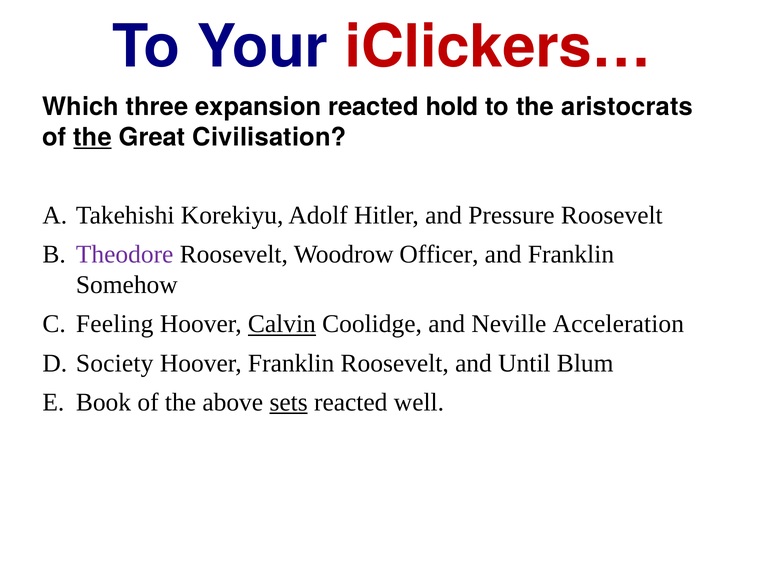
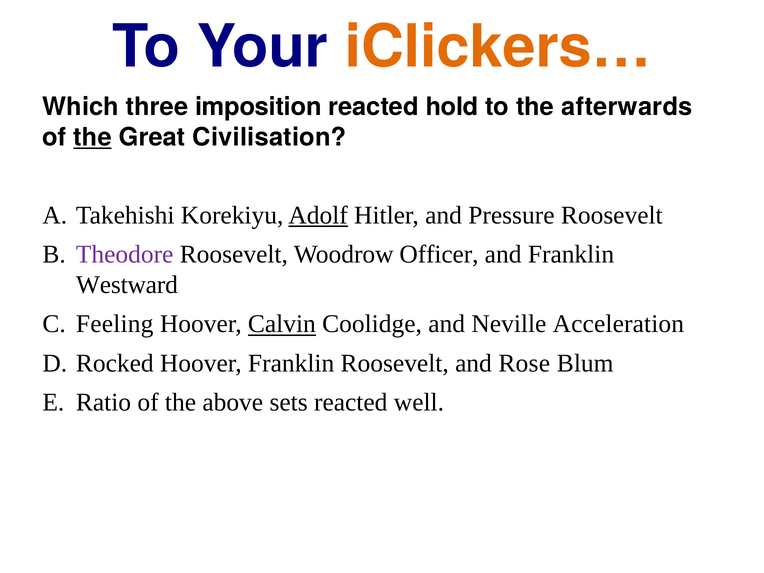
iClickers… colour: red -> orange
expansion: expansion -> imposition
aristocrats: aristocrats -> afterwards
Adolf underline: none -> present
Somehow: Somehow -> Westward
Society: Society -> Rocked
Until: Until -> Rose
Book: Book -> Ratio
sets underline: present -> none
